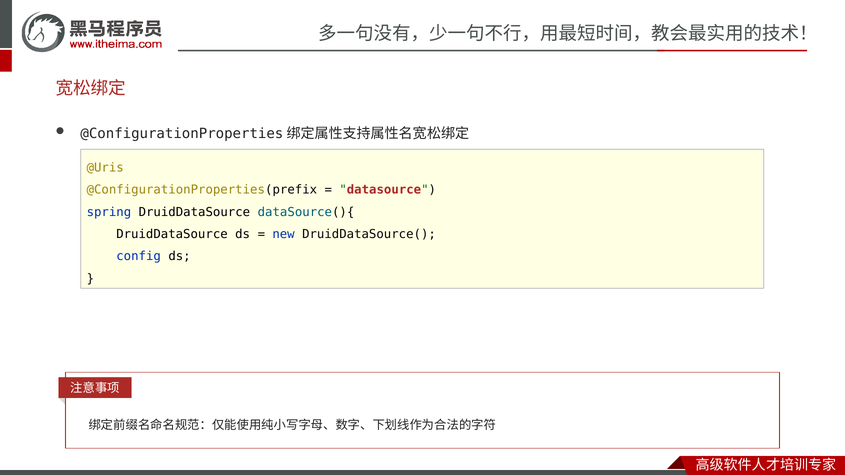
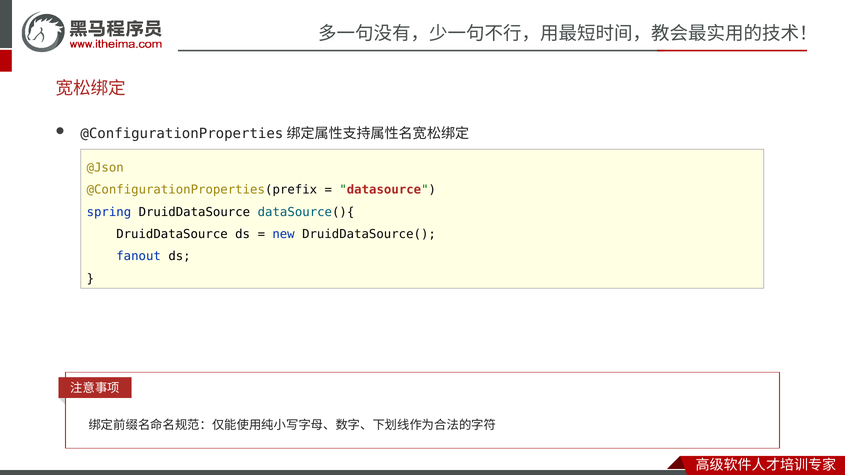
@Uris: @Uris -> @Json
config: config -> fanout
